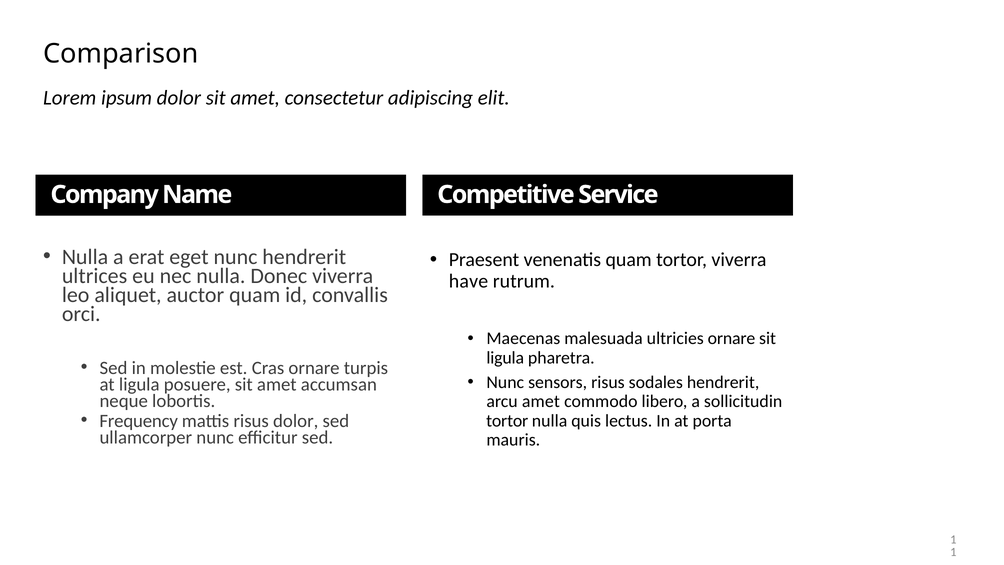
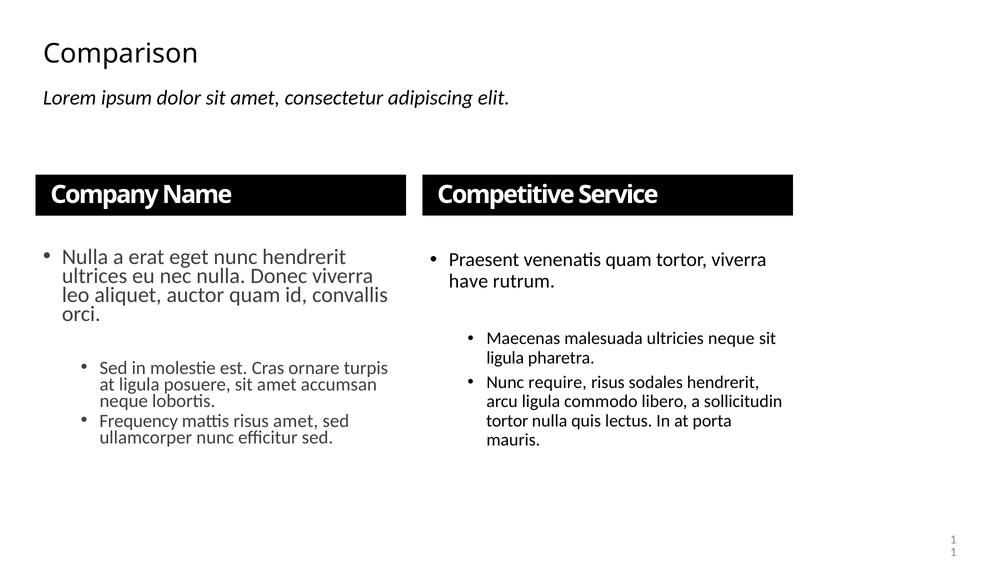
ultricies ornare: ornare -> neque
sensors: sensors -> require
arcu amet: amet -> ligula
risus dolor: dolor -> amet
